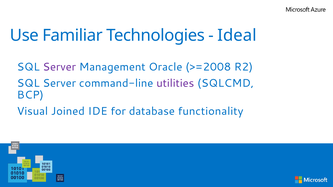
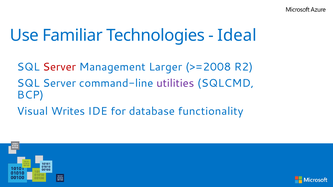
Server at (59, 67) colour: purple -> red
Oracle: Oracle -> Larger
Joined: Joined -> Writes
